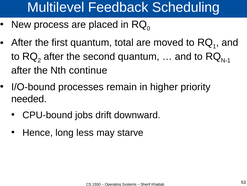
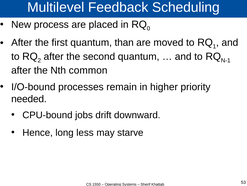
total: total -> than
continue: continue -> common
